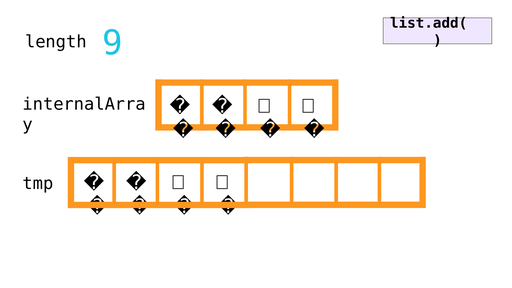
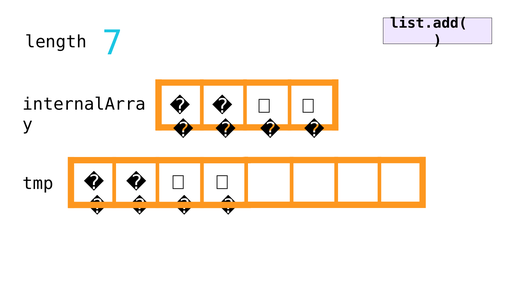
9: 9 -> 7
